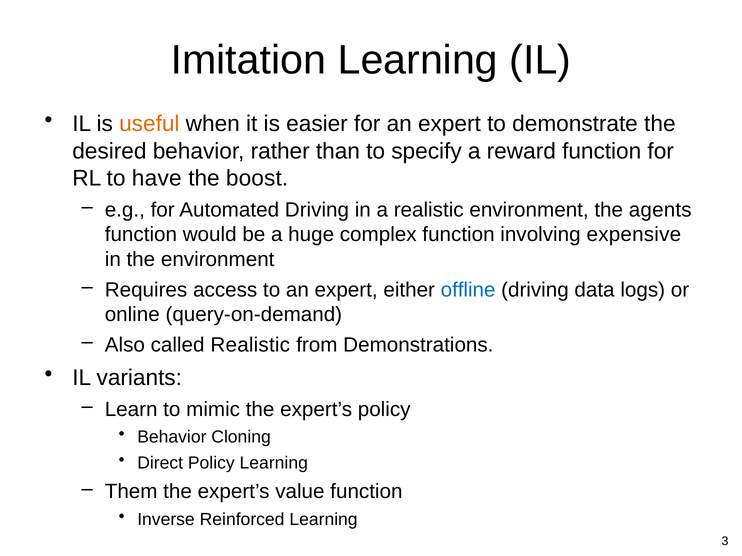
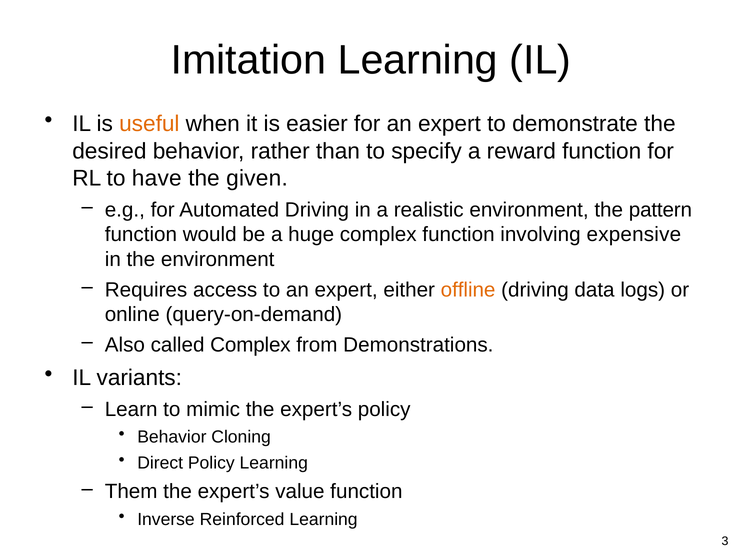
boost: boost -> given
agents: agents -> pattern
offline colour: blue -> orange
called Realistic: Realistic -> Complex
